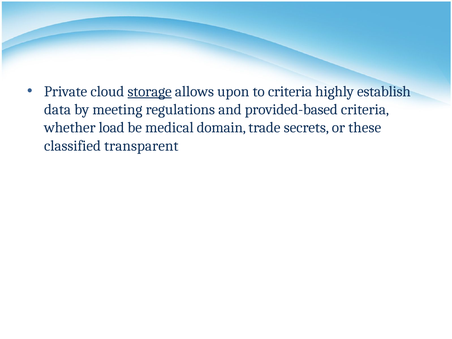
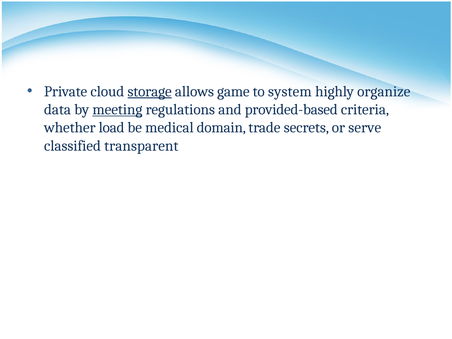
upon: upon -> game
to criteria: criteria -> system
establish: establish -> organize
meeting underline: none -> present
these: these -> serve
